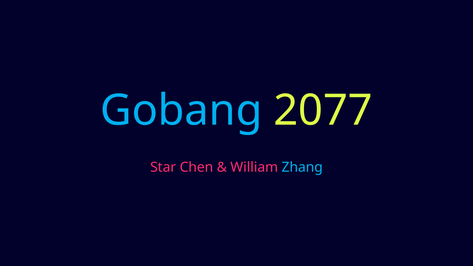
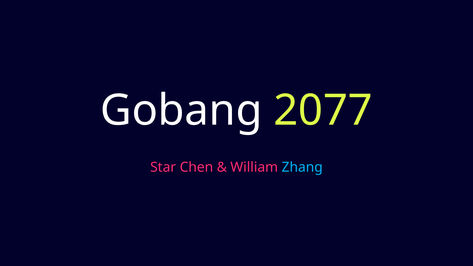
Gobang colour: light blue -> white
